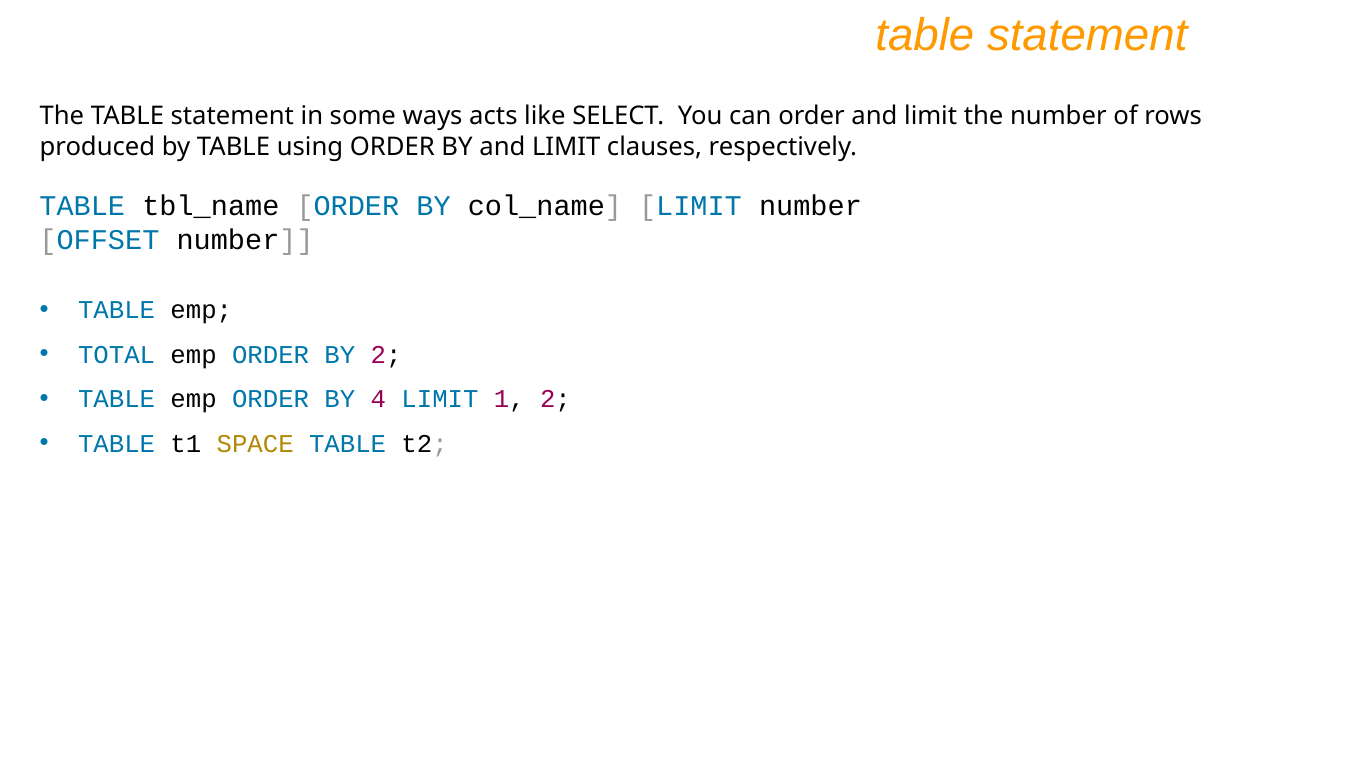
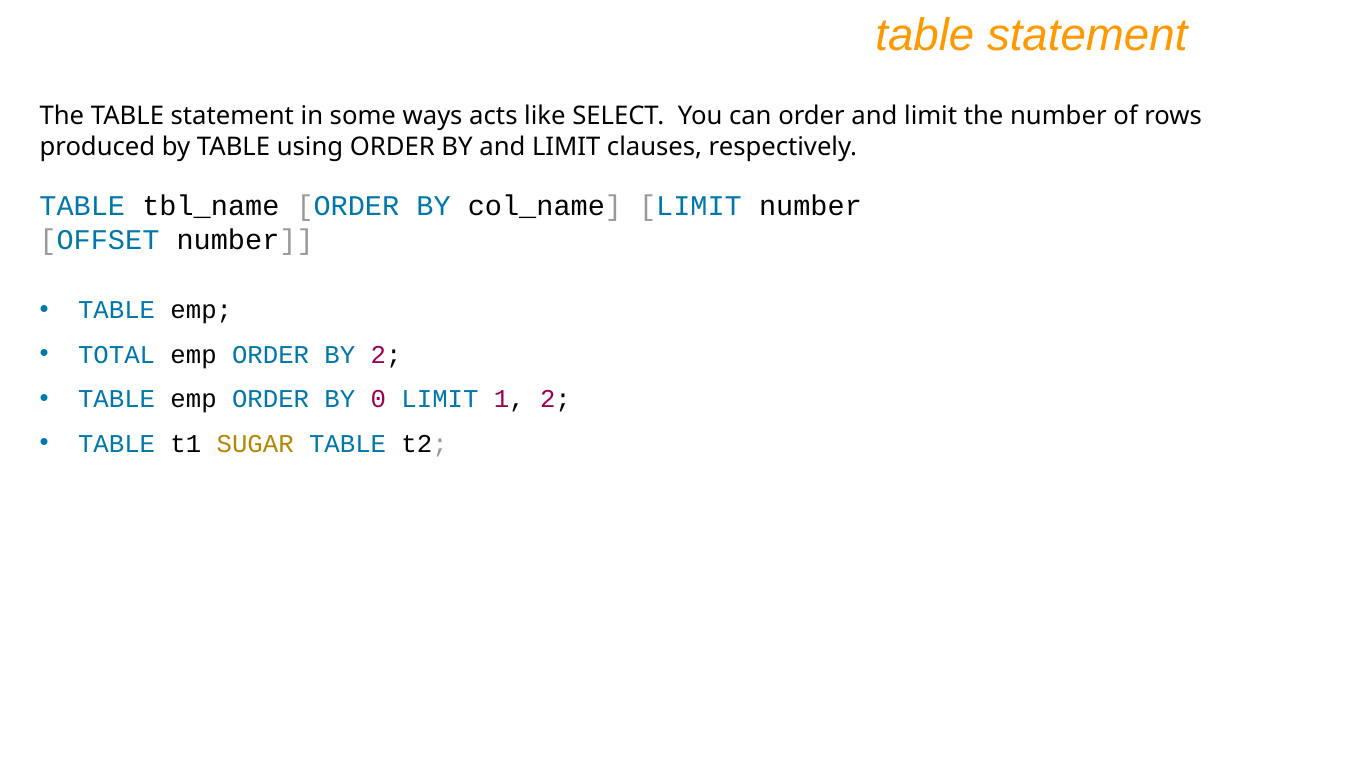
4: 4 -> 0
SPACE: SPACE -> SUGAR
